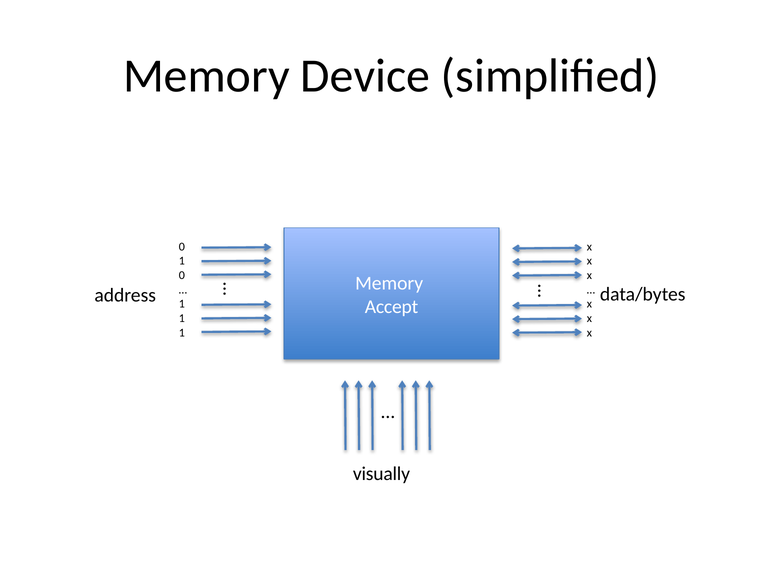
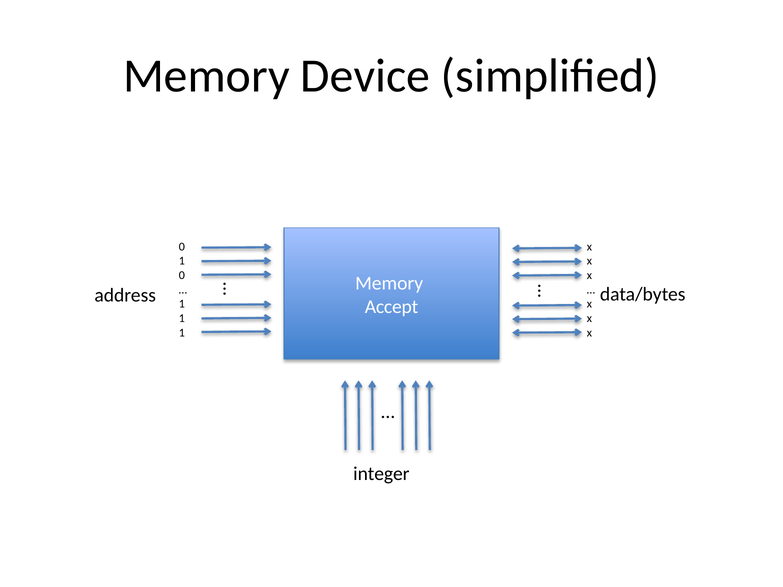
visually: visually -> integer
